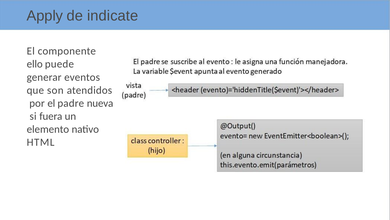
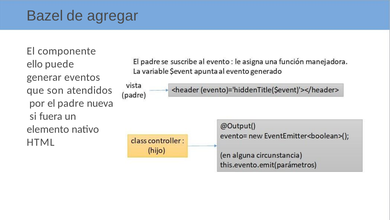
Apply: Apply -> Bazel
indicate: indicate -> agregar
